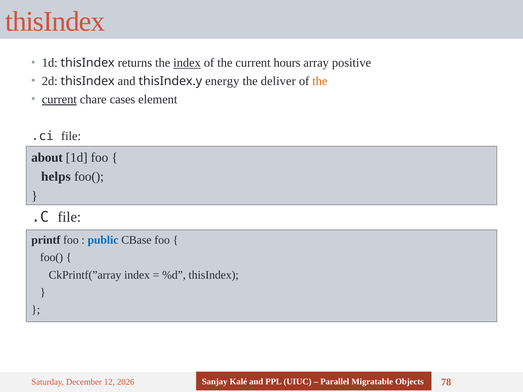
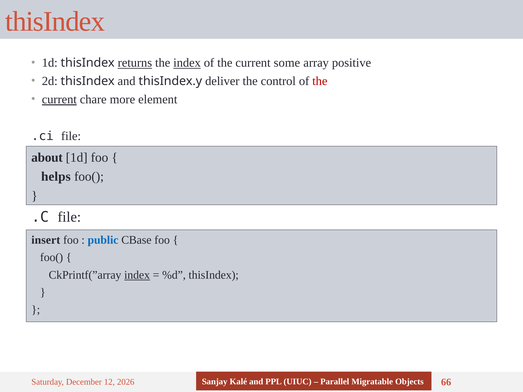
returns underline: none -> present
hours: hours -> some
energy: energy -> deliver
deliver: deliver -> control
the at (320, 81) colour: orange -> red
cases: cases -> more
printf: printf -> insert
index at (137, 275) underline: none -> present
78: 78 -> 66
